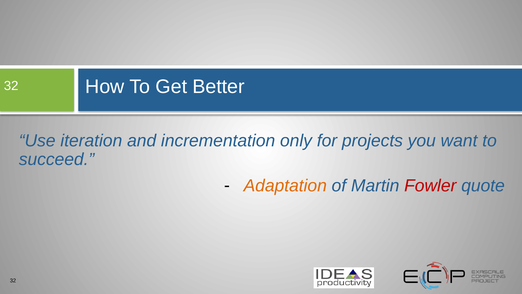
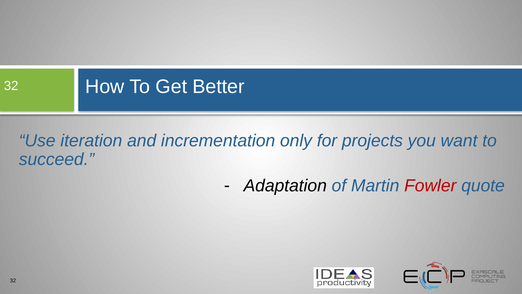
Adaptation colour: orange -> black
